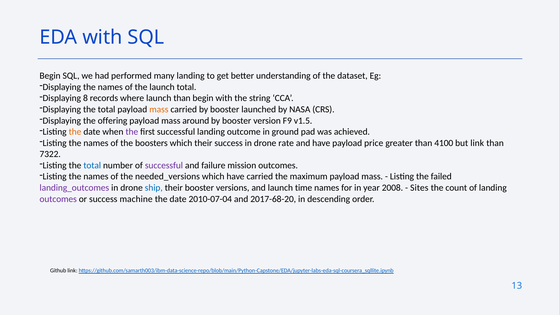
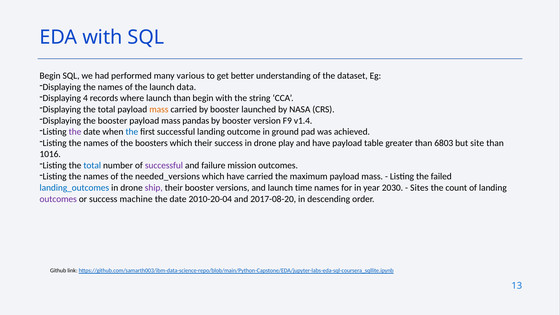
many landing: landing -> various
launch total: total -> data
8: 8 -> 4
the offering: offering -> booster
around: around -> pandas
v1.5: v1.5 -> v1.4
the at (75, 132) colour: orange -> purple
the at (132, 132) colour: purple -> blue
rate: rate -> play
price: price -> table
4100: 4100 -> 6803
but link: link -> site
7322: 7322 -> 1016
landing_outcomes colour: purple -> blue
ship colour: blue -> purple
2008: 2008 -> 2030
2010-07-04: 2010-07-04 -> 2010-20-04
2017-68-20: 2017-68-20 -> 2017-08-20
